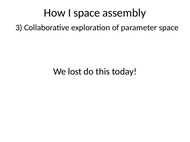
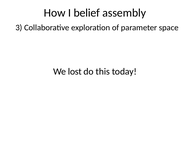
I space: space -> belief
